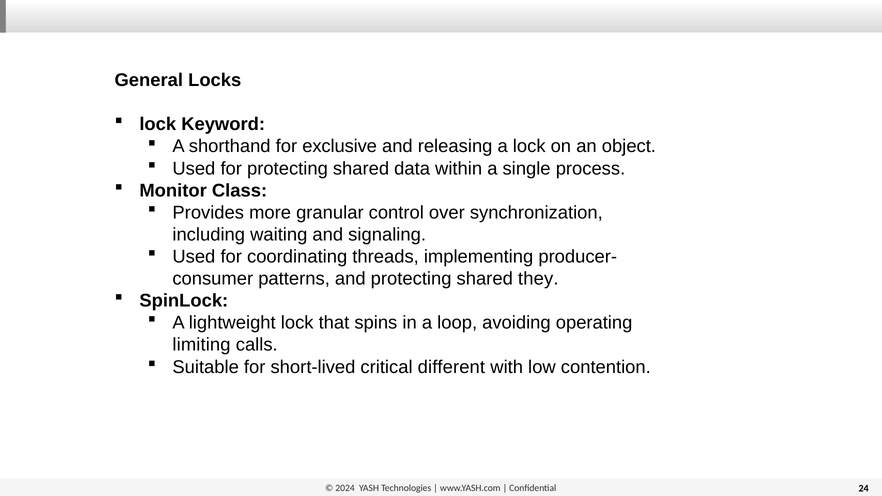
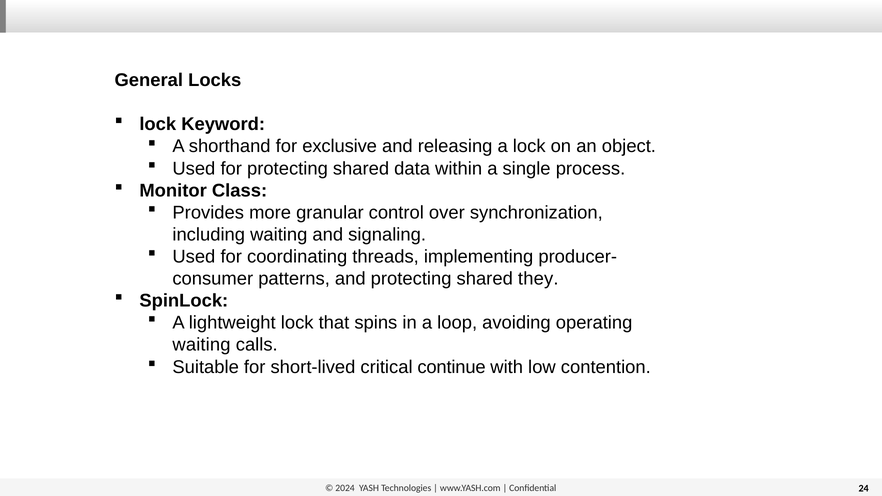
limiting at (202, 345): limiting -> waiting
different: different -> continue
